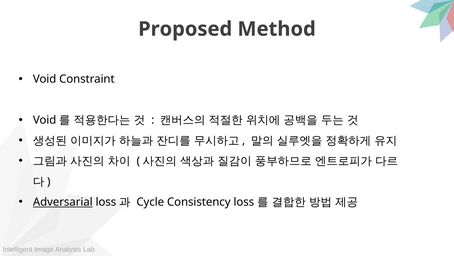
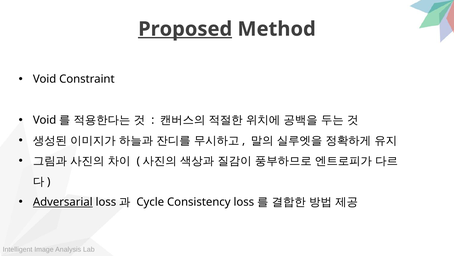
Proposed underline: none -> present
